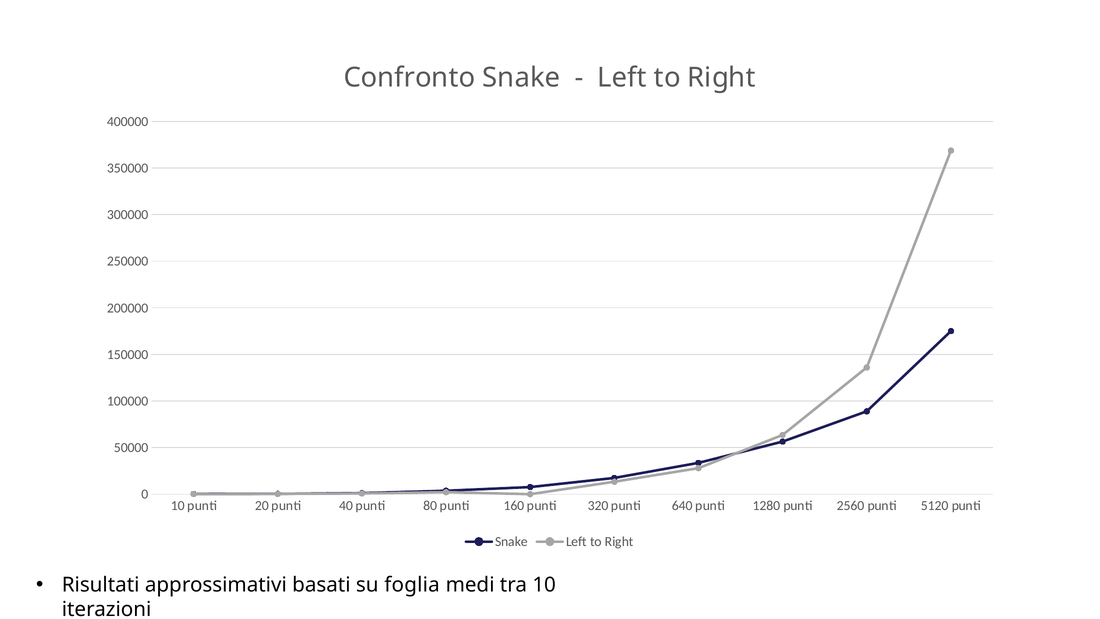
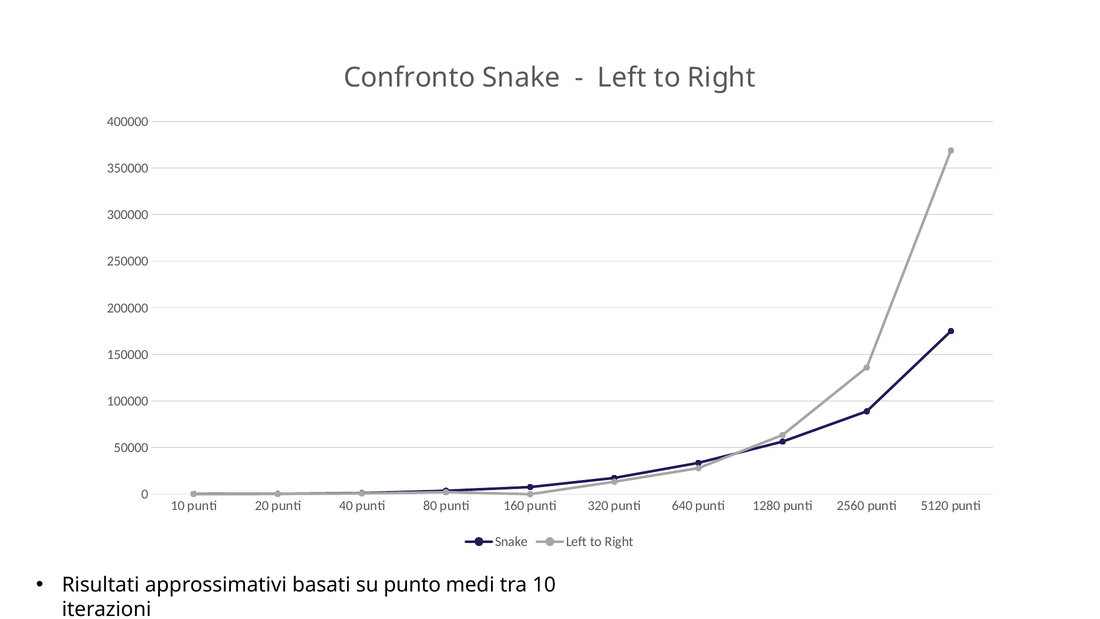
foglia: foglia -> punto
